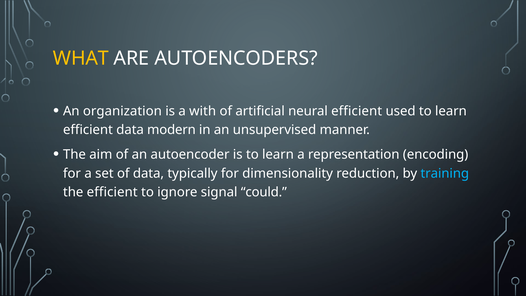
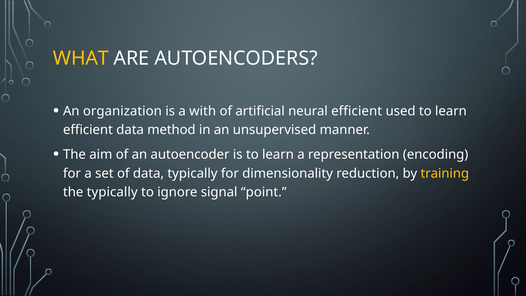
modern: modern -> method
training colour: light blue -> yellow
the efficient: efficient -> typically
could: could -> point
